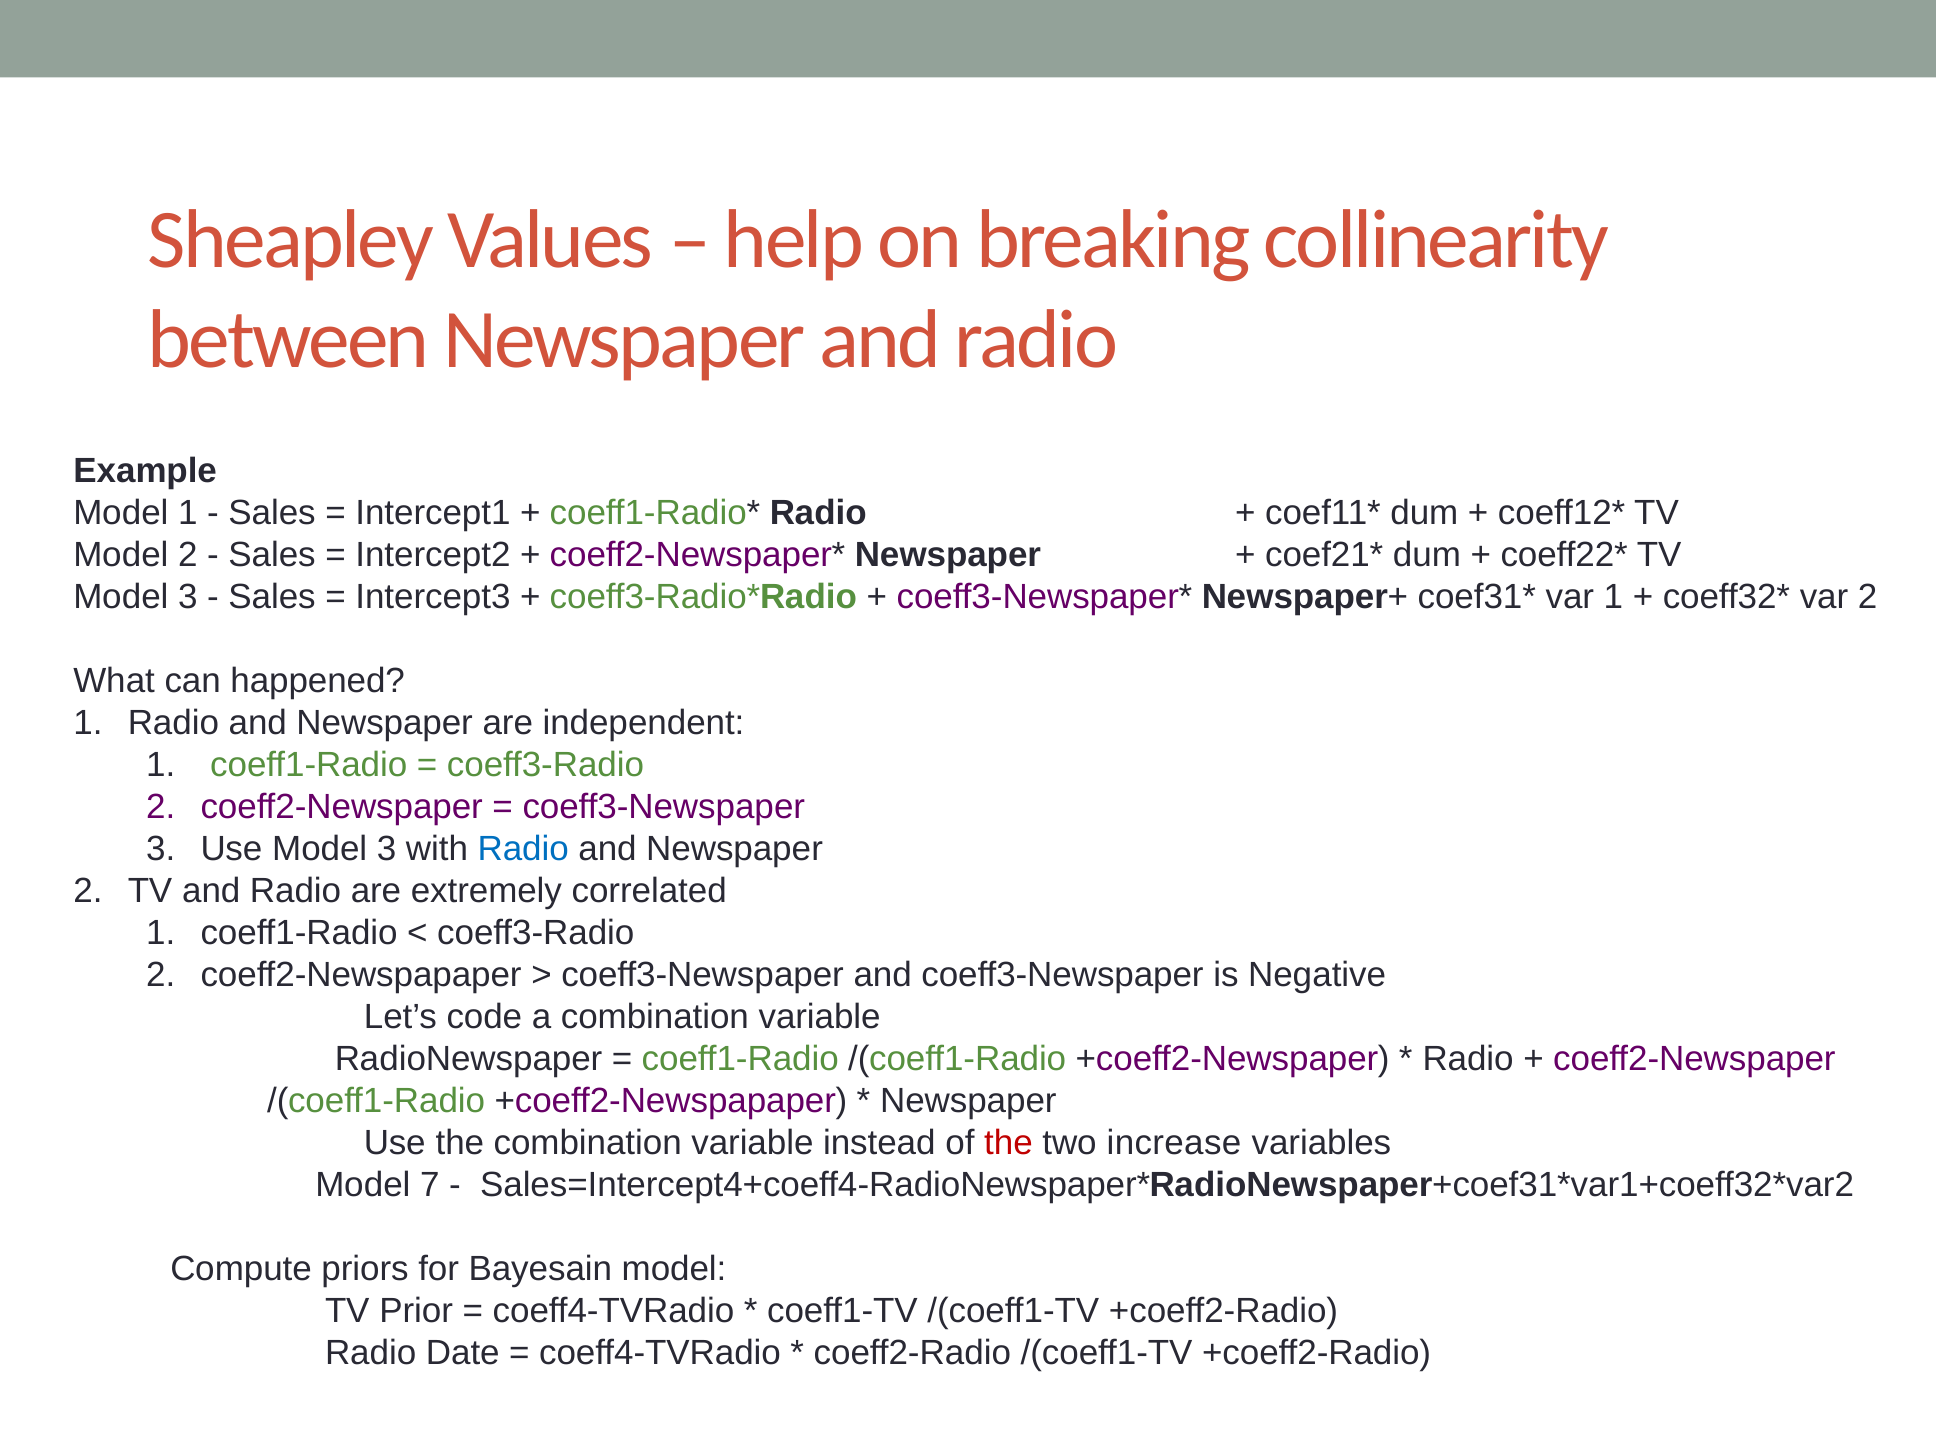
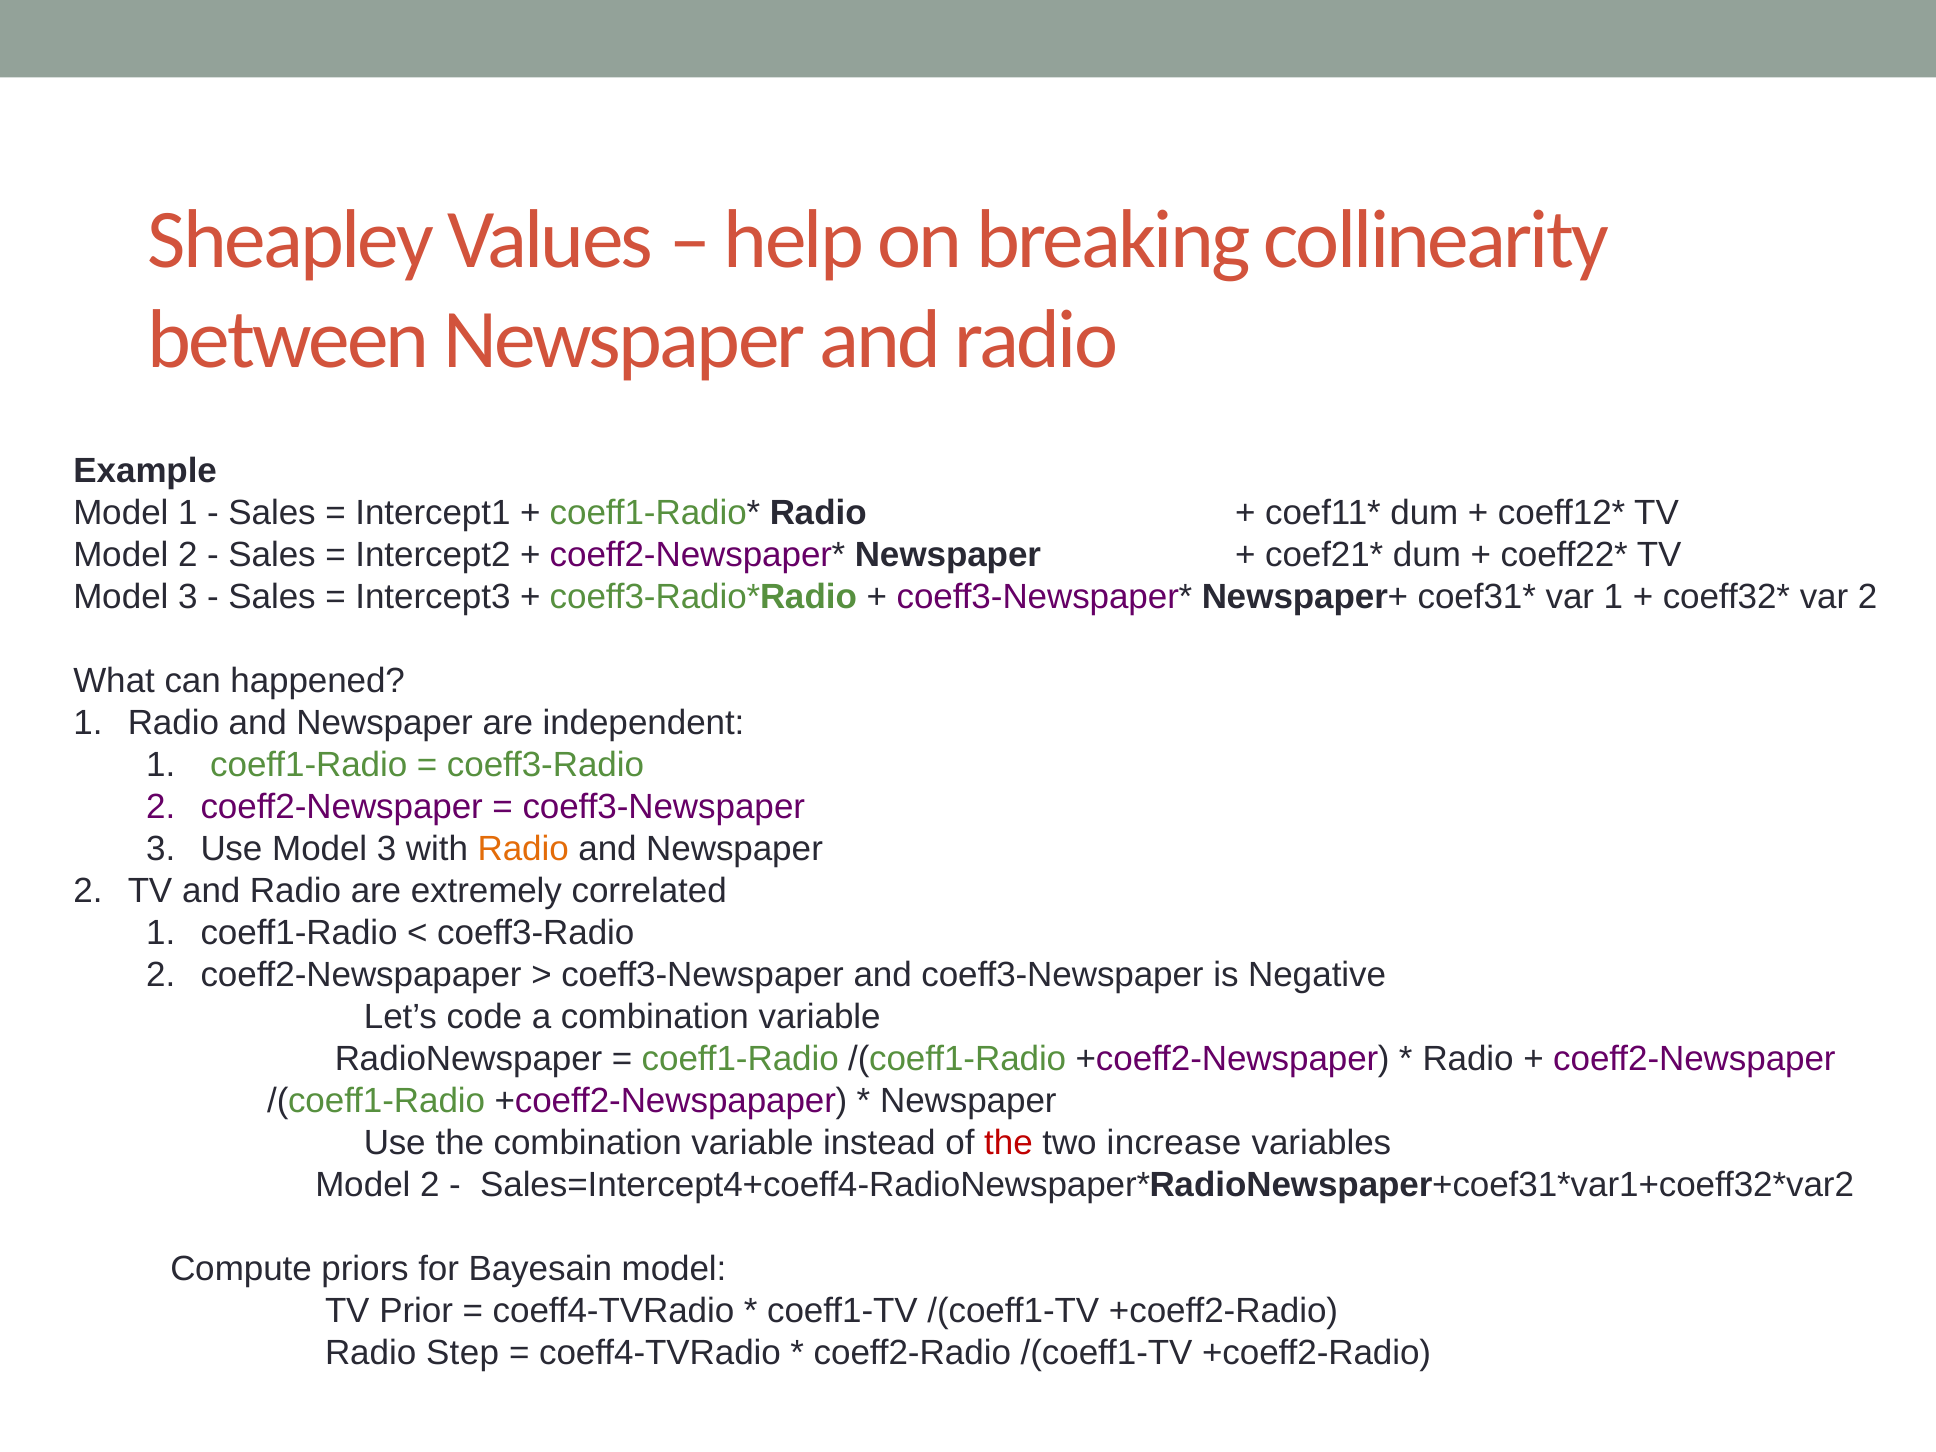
Radio at (523, 849) colour: blue -> orange
7 at (430, 1185): 7 -> 2
Date: Date -> Step
